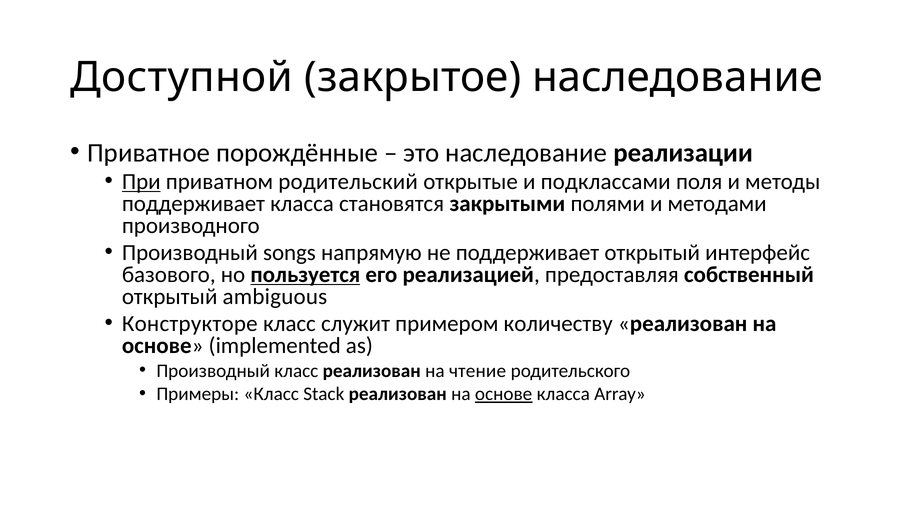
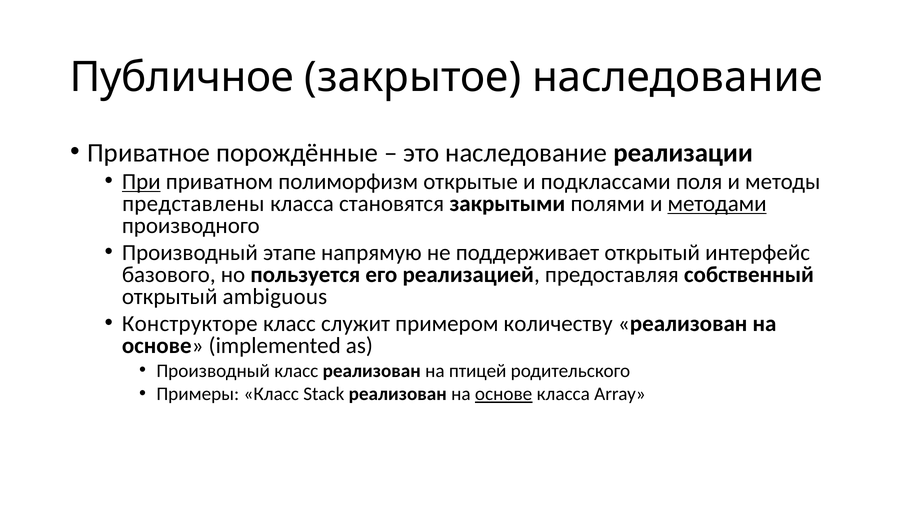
Доступной: Доступной -> Публичное
родительский: родительский -> полиморфизм
поддерживает at (193, 204): поддерживает -> представлены
методами underline: none -> present
songs: songs -> этапе
пользуется underline: present -> none
чтение: чтение -> птицей
